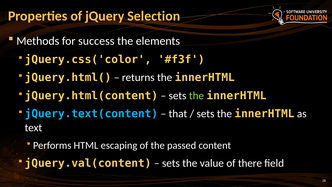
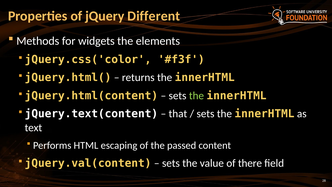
Selection: Selection -> Different
success: success -> widgets
jQuery.text(content colour: light blue -> white
